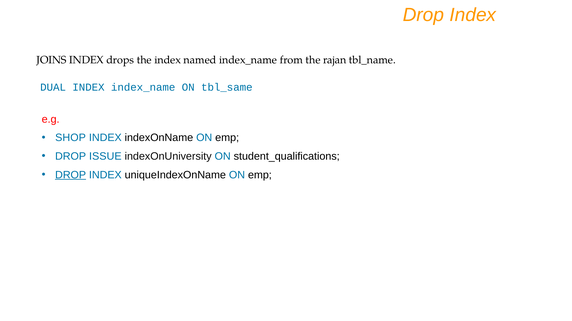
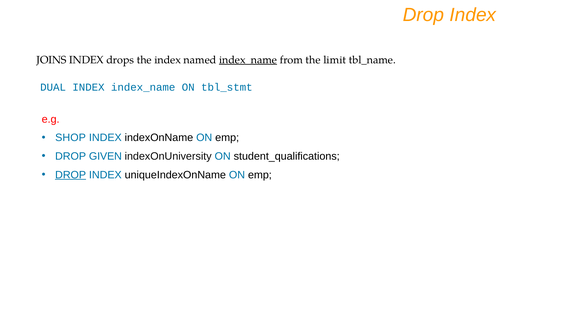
index_name at (248, 60) underline: none -> present
rajan: rajan -> limit
tbl_same: tbl_same -> tbl_stmt
ISSUE: ISSUE -> GIVEN
